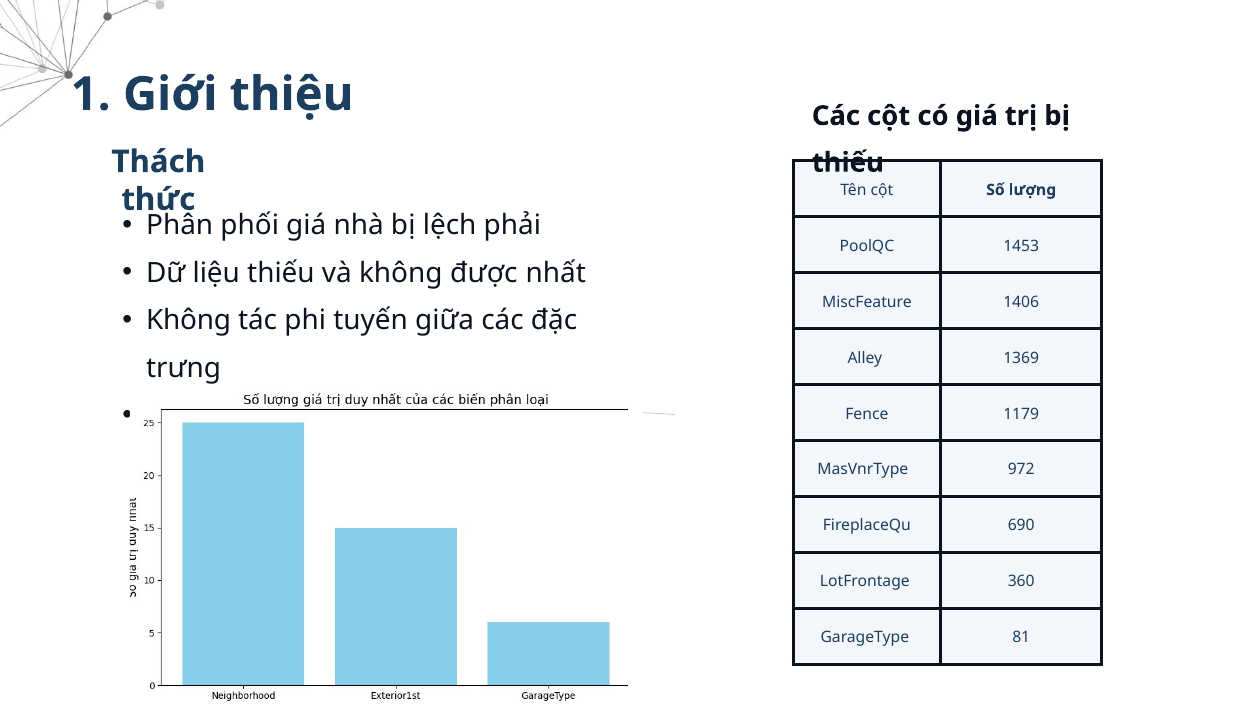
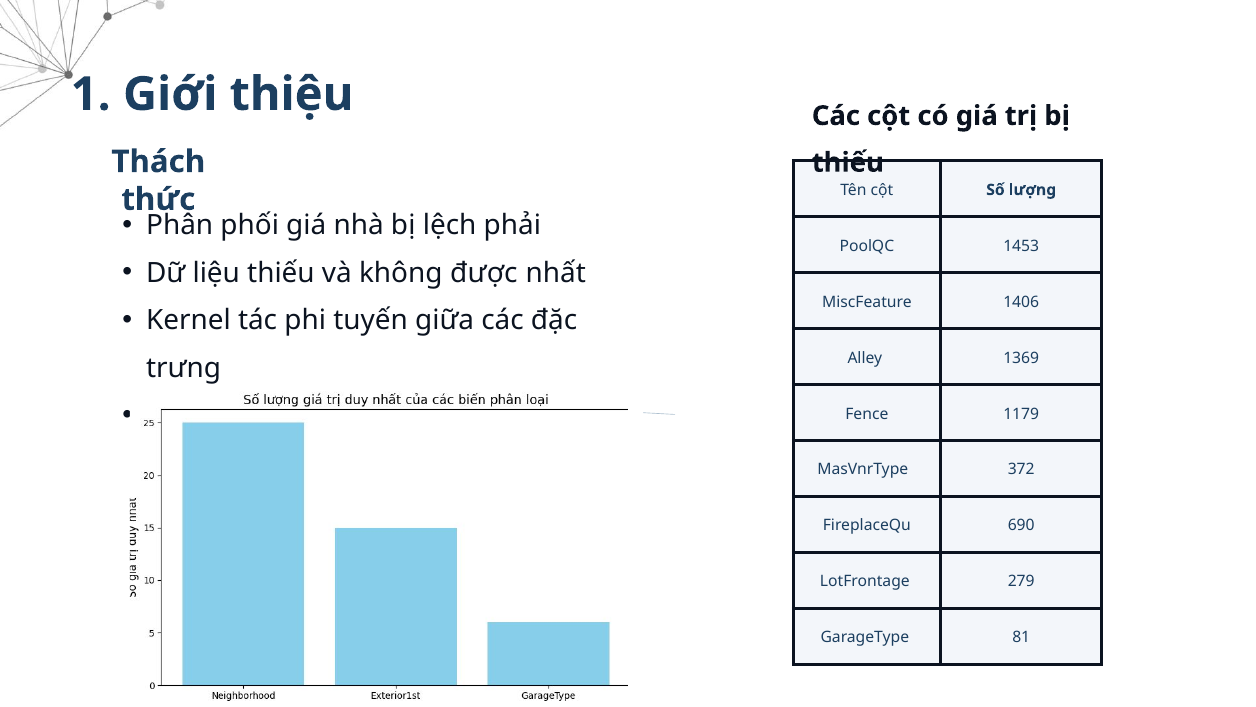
Không at (189, 320): Không -> Kernel
972: 972 -> 372
360: 360 -> 279
